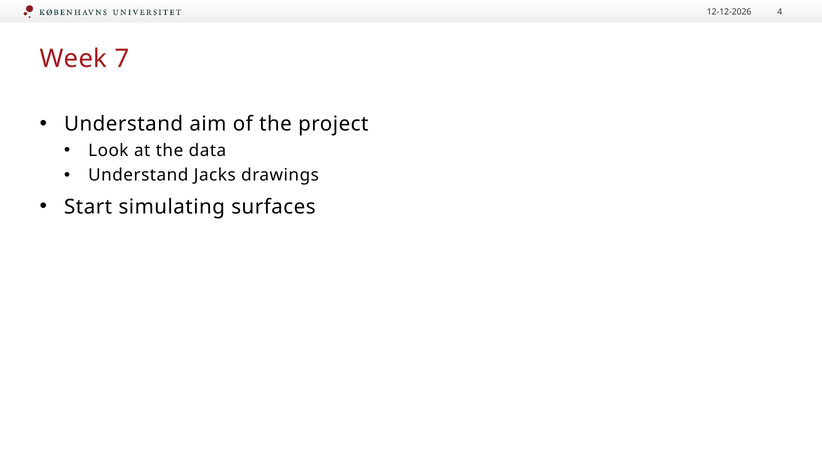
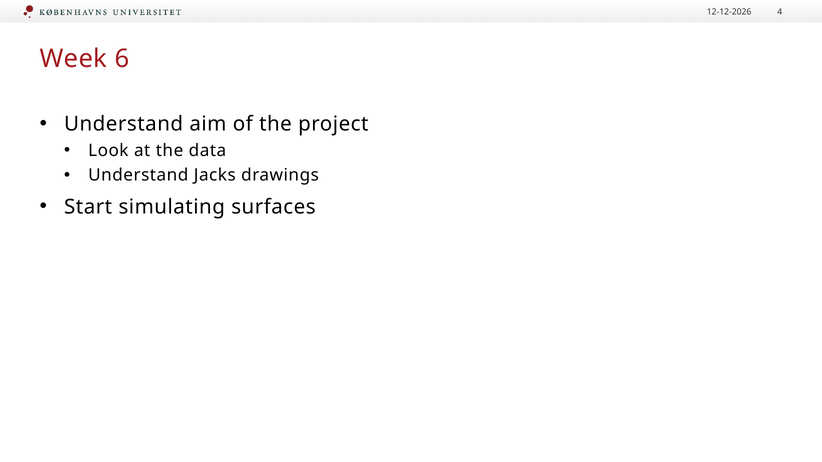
7: 7 -> 6
